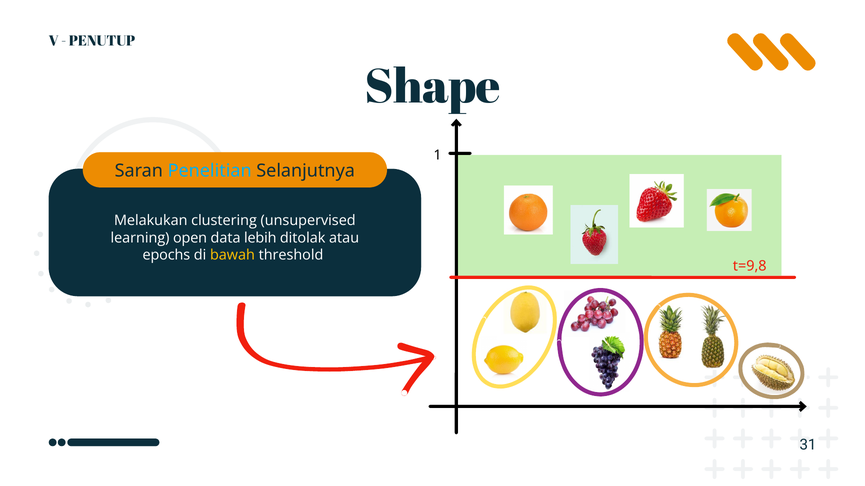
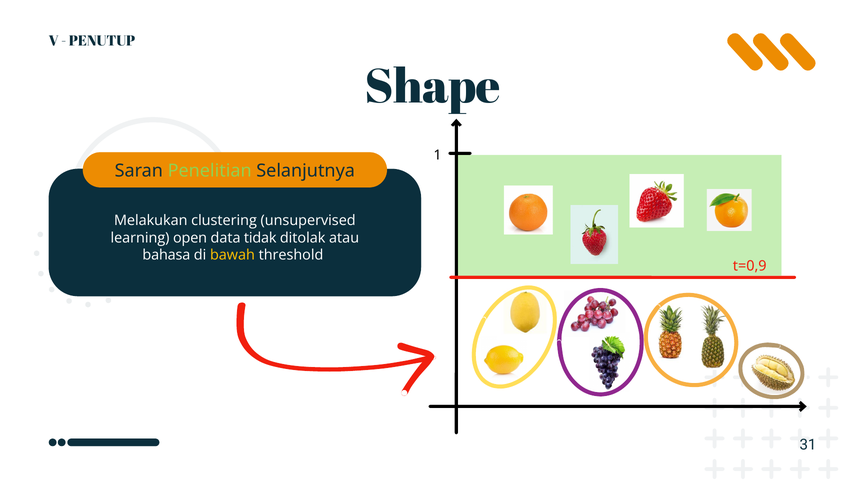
Penelitian colour: light blue -> light green
lebih: lebih -> tidak
epochs: epochs -> bahasa
t=9,8: t=9,8 -> t=0,9
